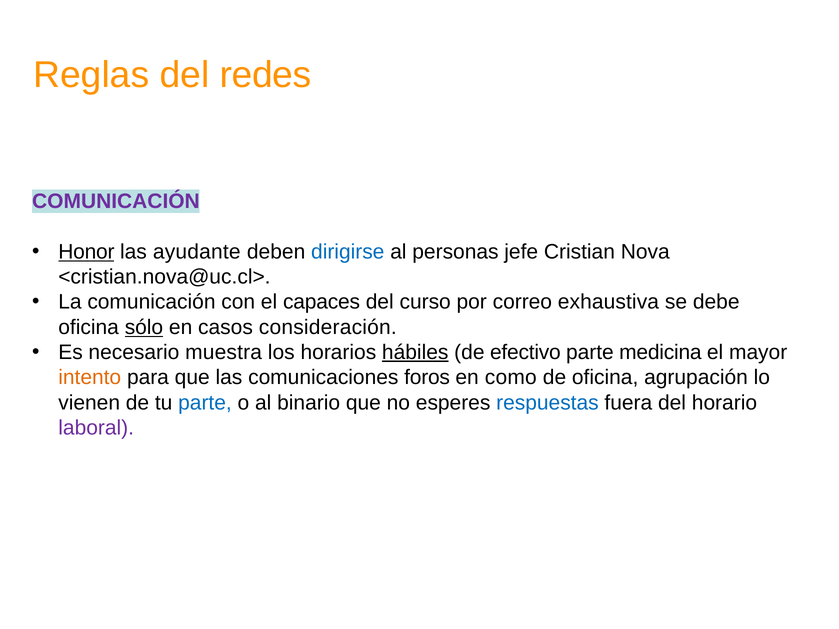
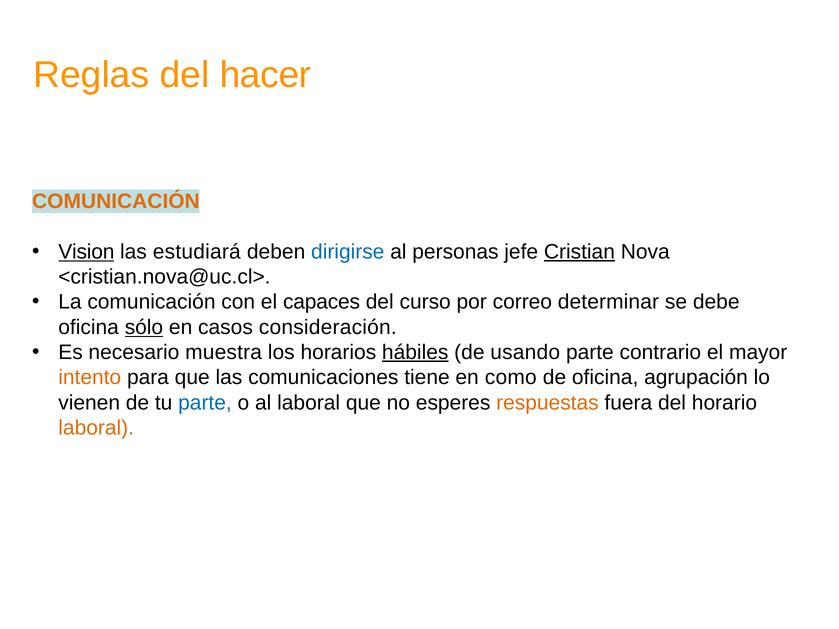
redes: redes -> hacer
COMUNICACIÓN at (116, 201) colour: purple -> orange
Honor: Honor -> Vision
ayudante: ayudante -> estudiará
Cristian underline: none -> present
exhaustiva: exhaustiva -> determinar
efectivo: efectivo -> usando
medicina: medicina -> contrario
foros: foros -> tiene
al binario: binario -> laboral
respuestas colour: blue -> orange
laboral at (96, 428) colour: purple -> orange
